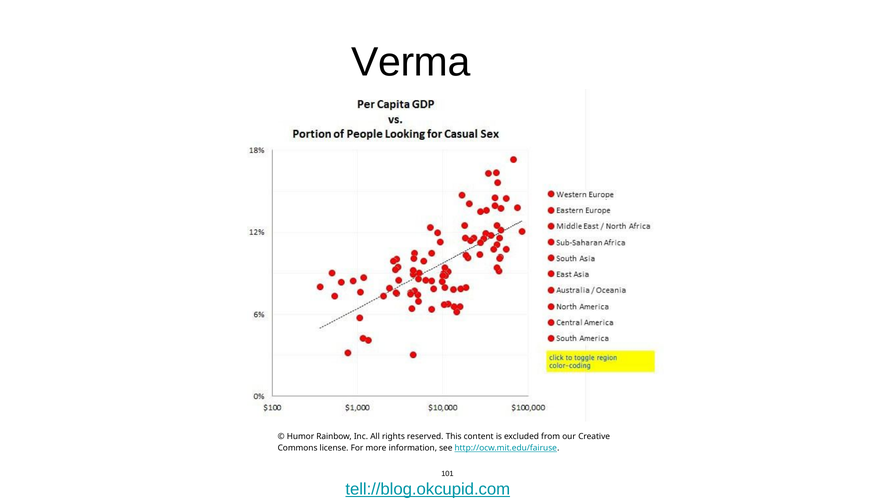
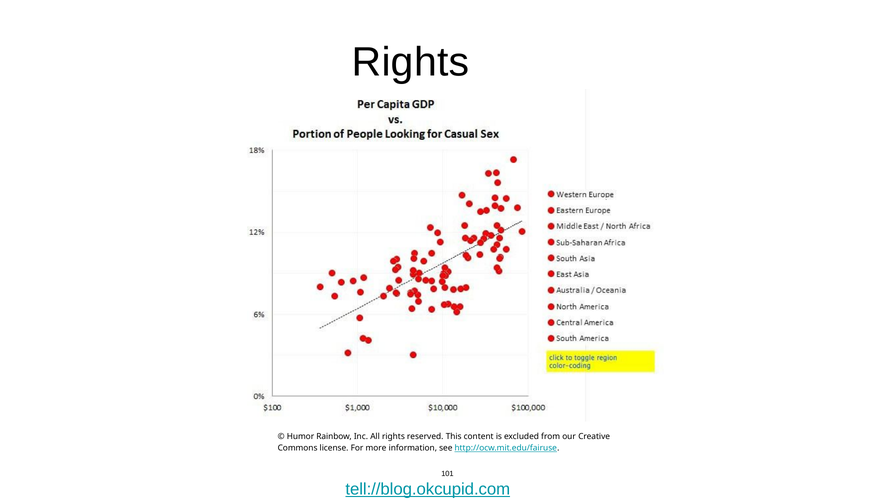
Verma at (411, 62): Verma -> Rights
